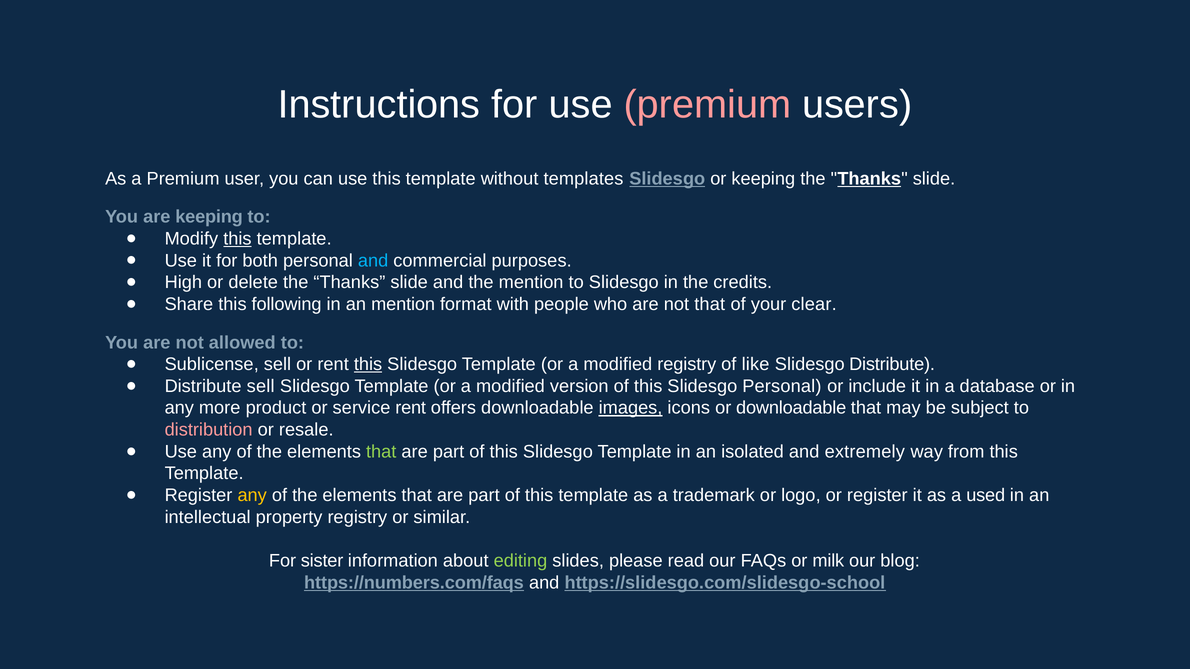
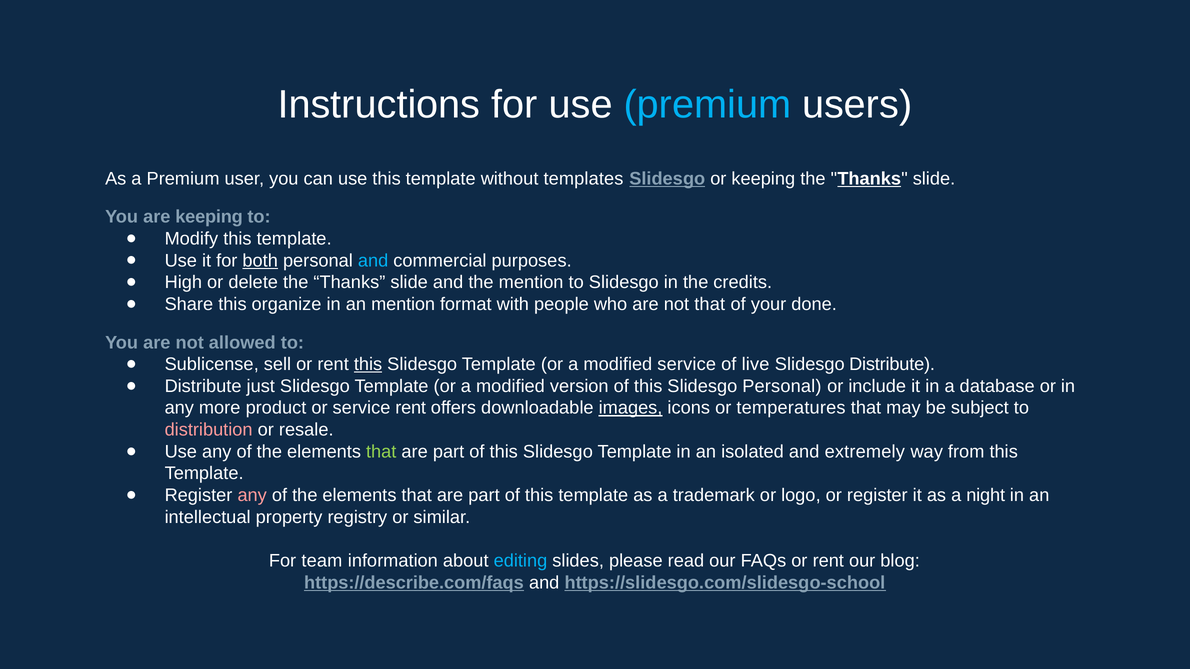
premium at (707, 105) colour: pink -> light blue
this at (237, 239) underline: present -> none
both underline: none -> present
following: following -> organize
clear: clear -> done
modified registry: registry -> service
like: like -> live
Distribute sell: sell -> just
or downloadable: downloadable -> temperatures
any at (252, 496) colour: yellow -> pink
used: used -> night
sister: sister -> team
editing colour: light green -> light blue
FAQs or milk: milk -> rent
https://numbers.com/faqs: https://numbers.com/faqs -> https://describe.com/faqs
